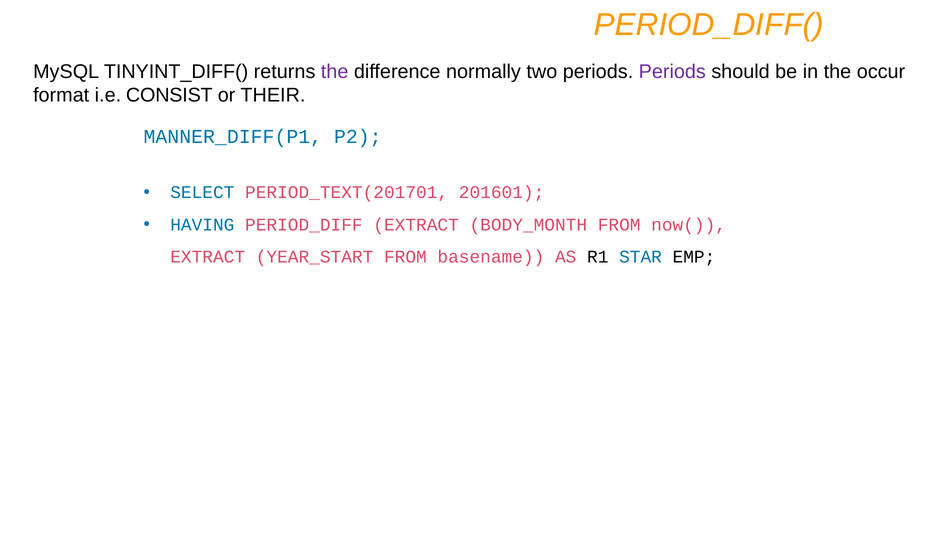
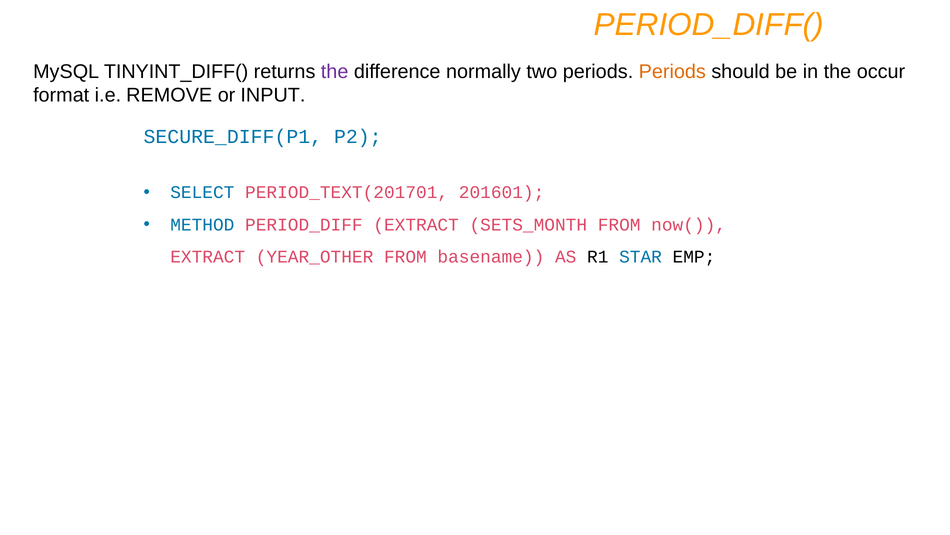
Periods at (672, 72) colour: purple -> orange
CONSIST: CONSIST -> REMOVE
THEIR: THEIR -> INPUT
MANNER_DIFF(P1: MANNER_DIFF(P1 -> SECURE_DIFF(P1
HAVING: HAVING -> METHOD
BODY_MONTH: BODY_MONTH -> SETS_MONTH
YEAR_START: YEAR_START -> YEAR_OTHER
